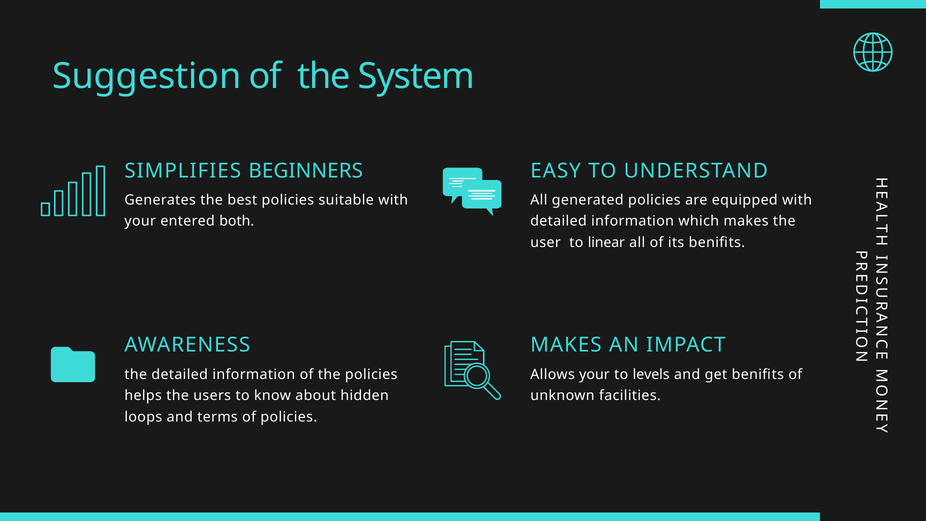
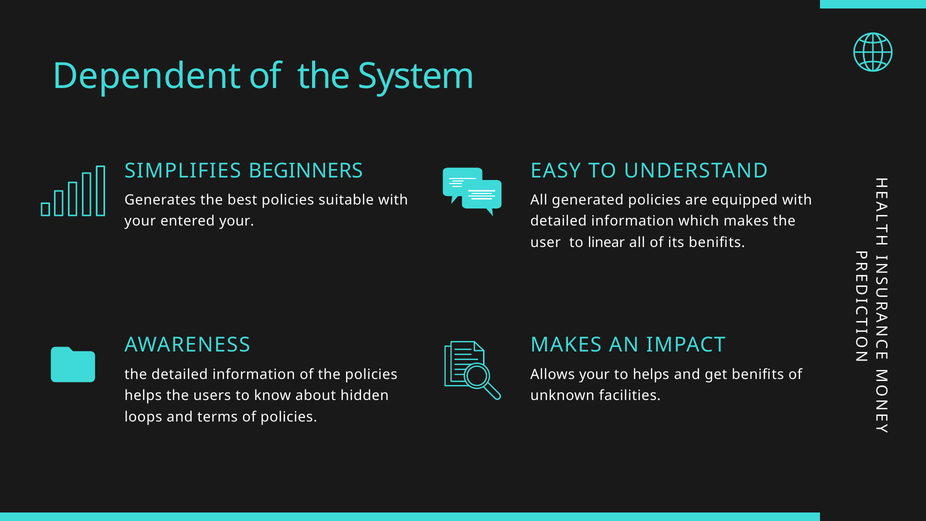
Suggestion: Suggestion -> Dependent
entered both: both -> your
to levels: levels -> helps
